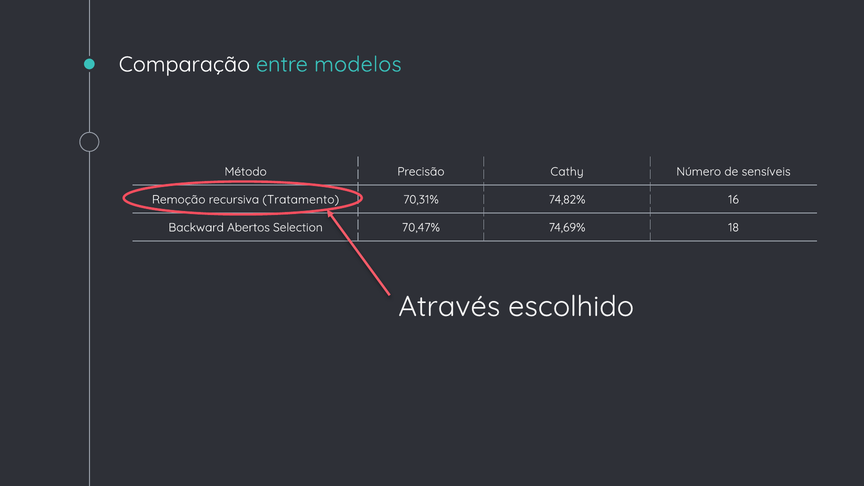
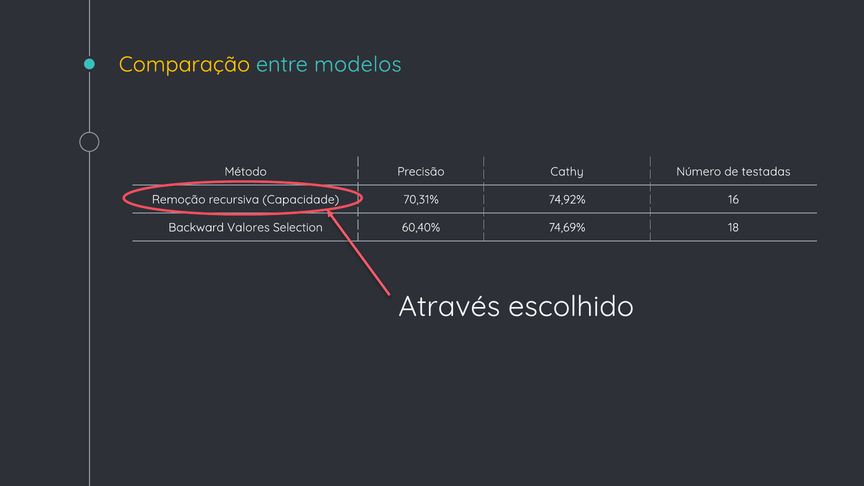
Comparação colour: white -> yellow
sensíveis: sensíveis -> testadas
Tratamento: Tratamento -> Capacidade
74,82%: 74,82% -> 74,92%
Abertos: Abertos -> Valores
70,47%: 70,47% -> 60,40%
